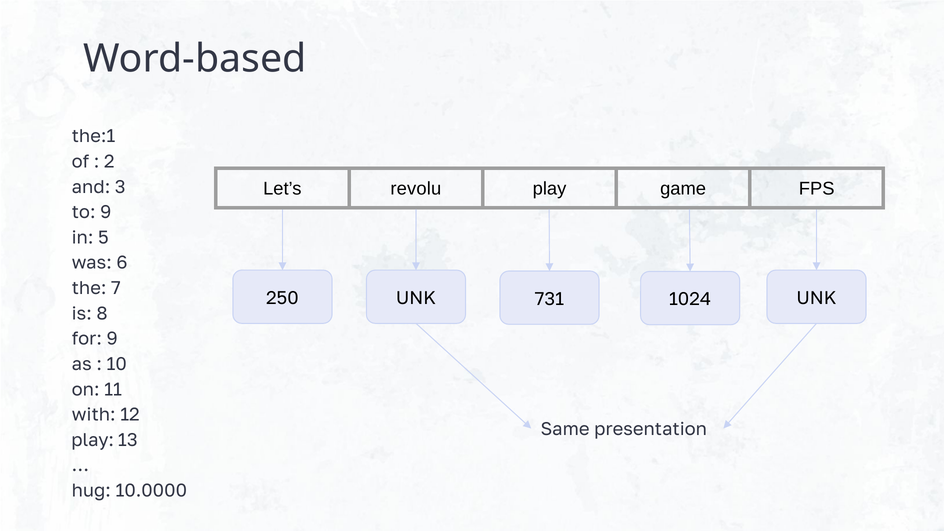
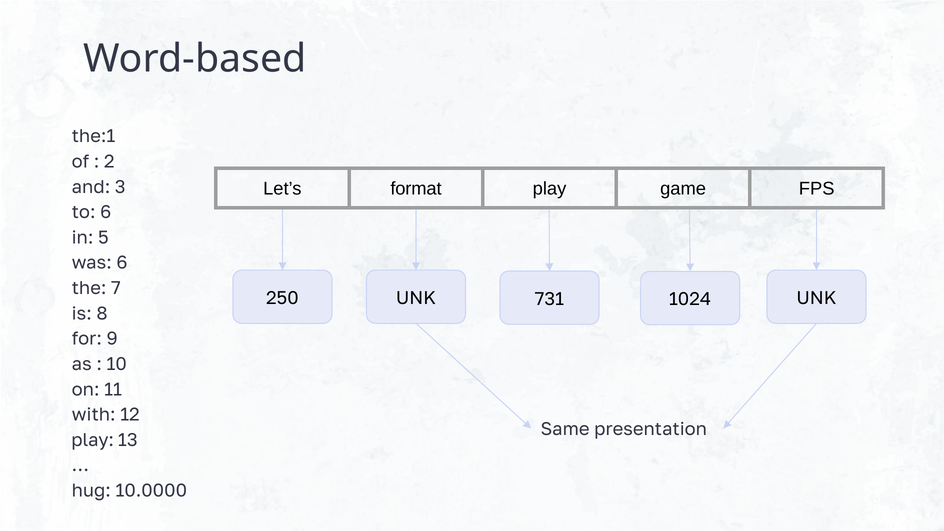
revolu: revolu -> format
to 9: 9 -> 6
